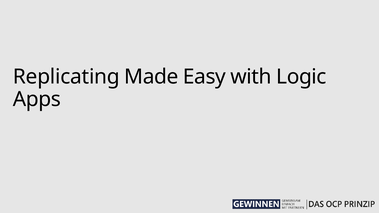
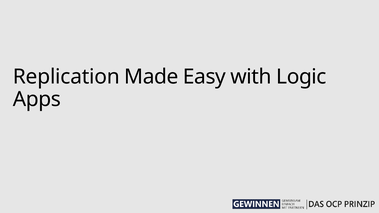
Replicating: Replicating -> Replication
